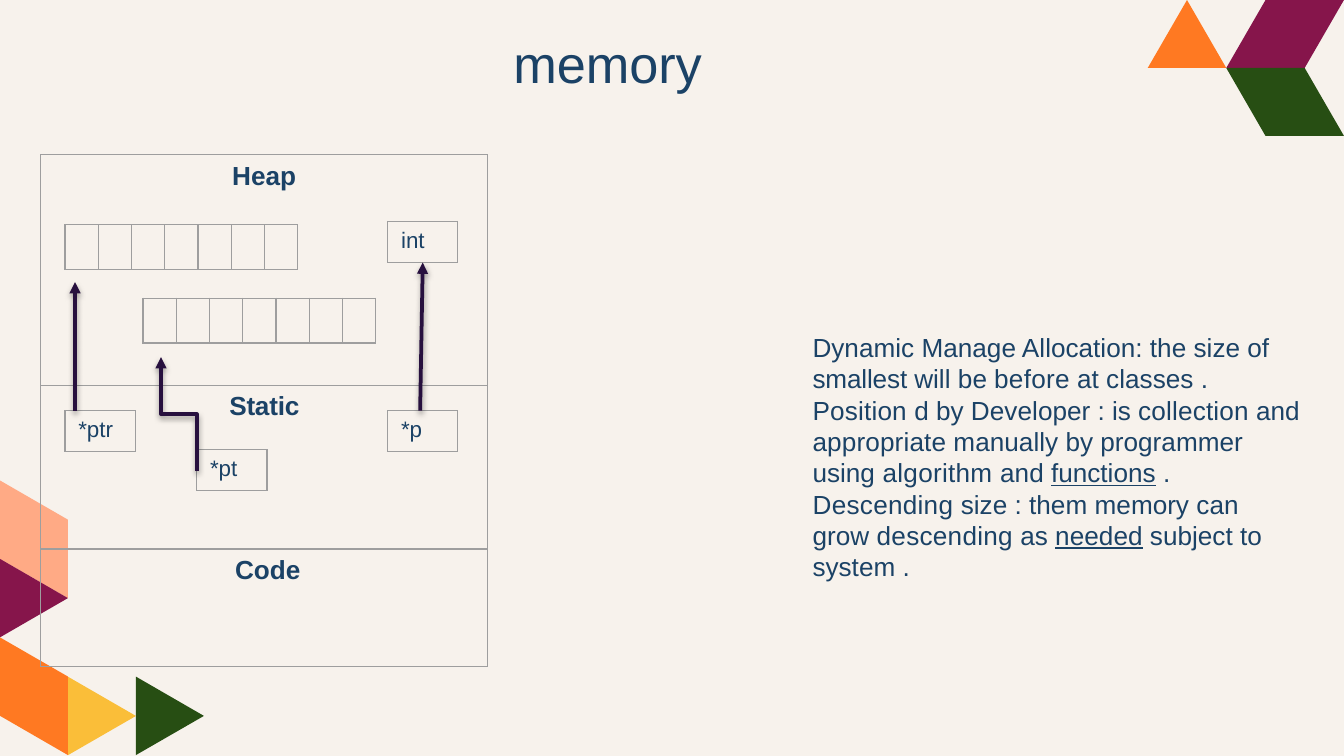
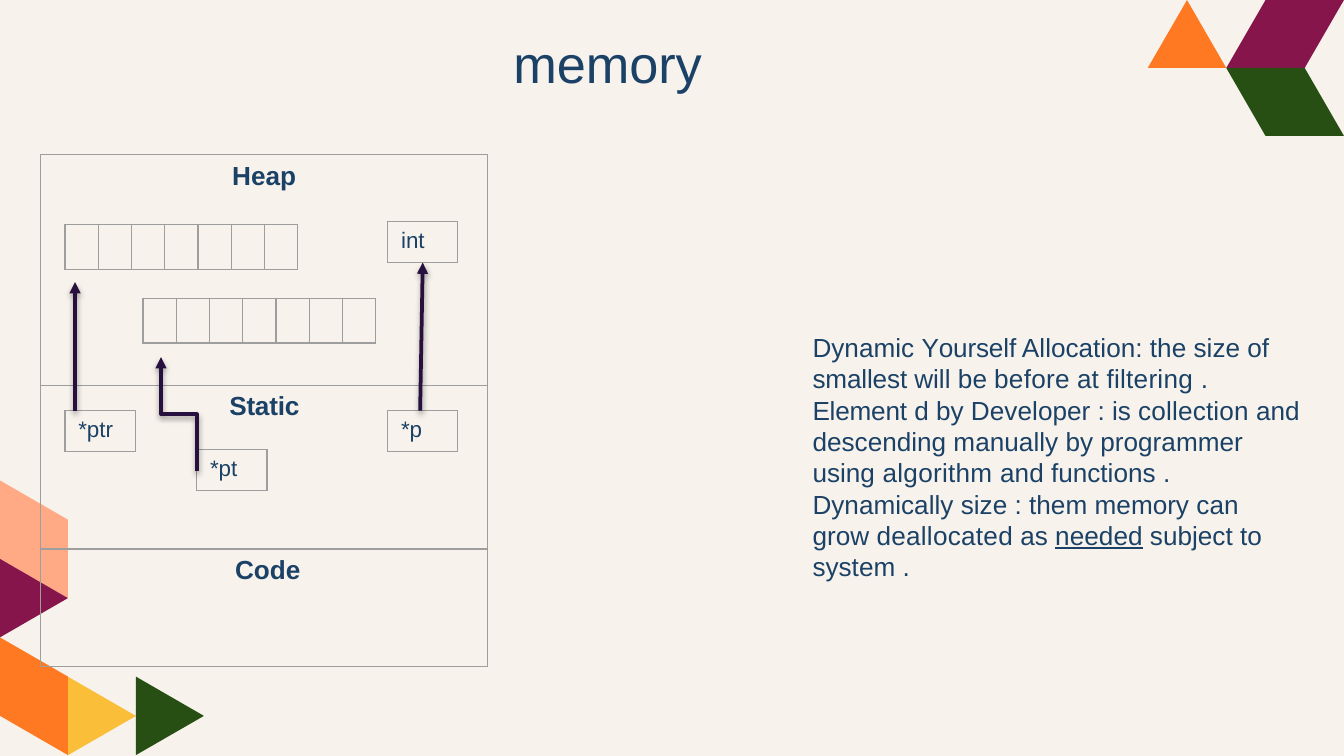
Manage: Manage -> Yourself
classes: classes -> filtering
Position: Position -> Element
appropriate: appropriate -> descending
functions underline: present -> none
Descending at (883, 506): Descending -> Dynamically
grow descending: descending -> deallocated
